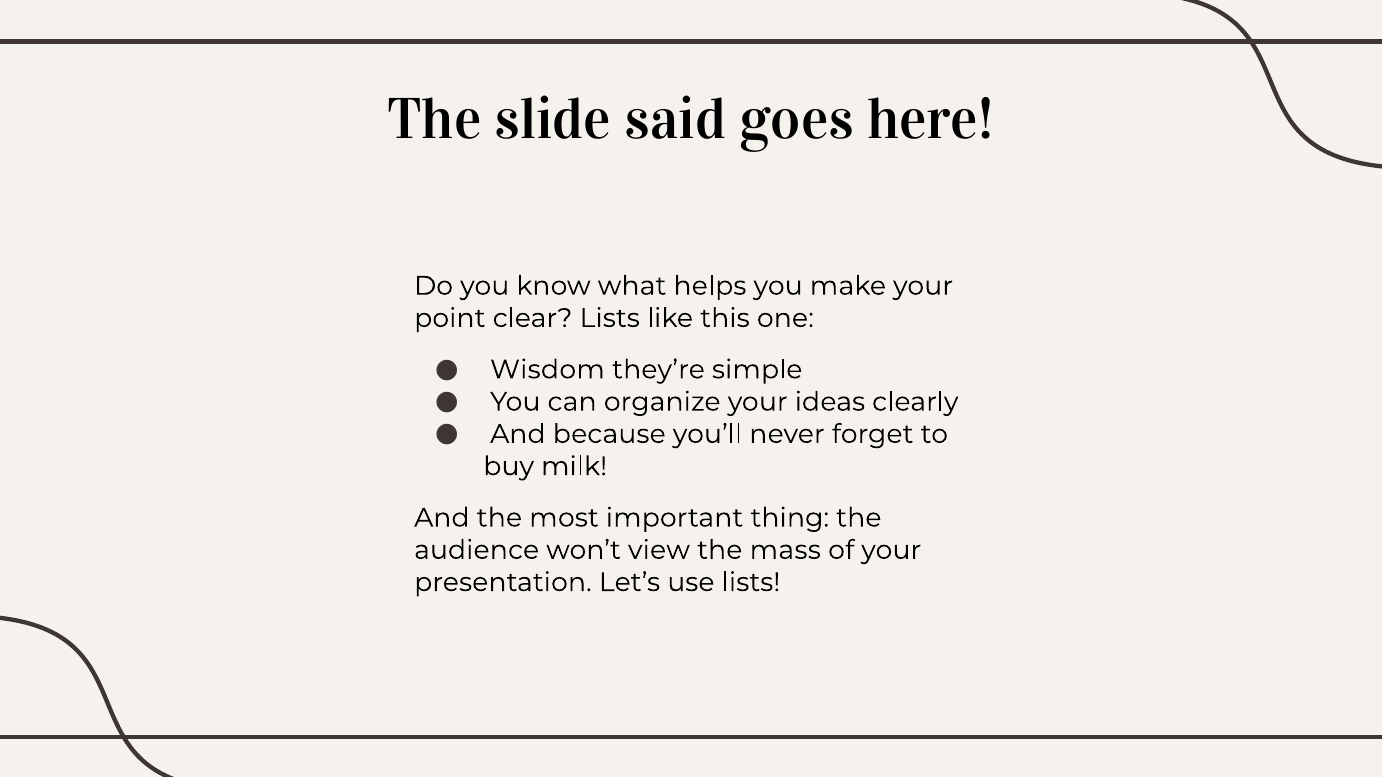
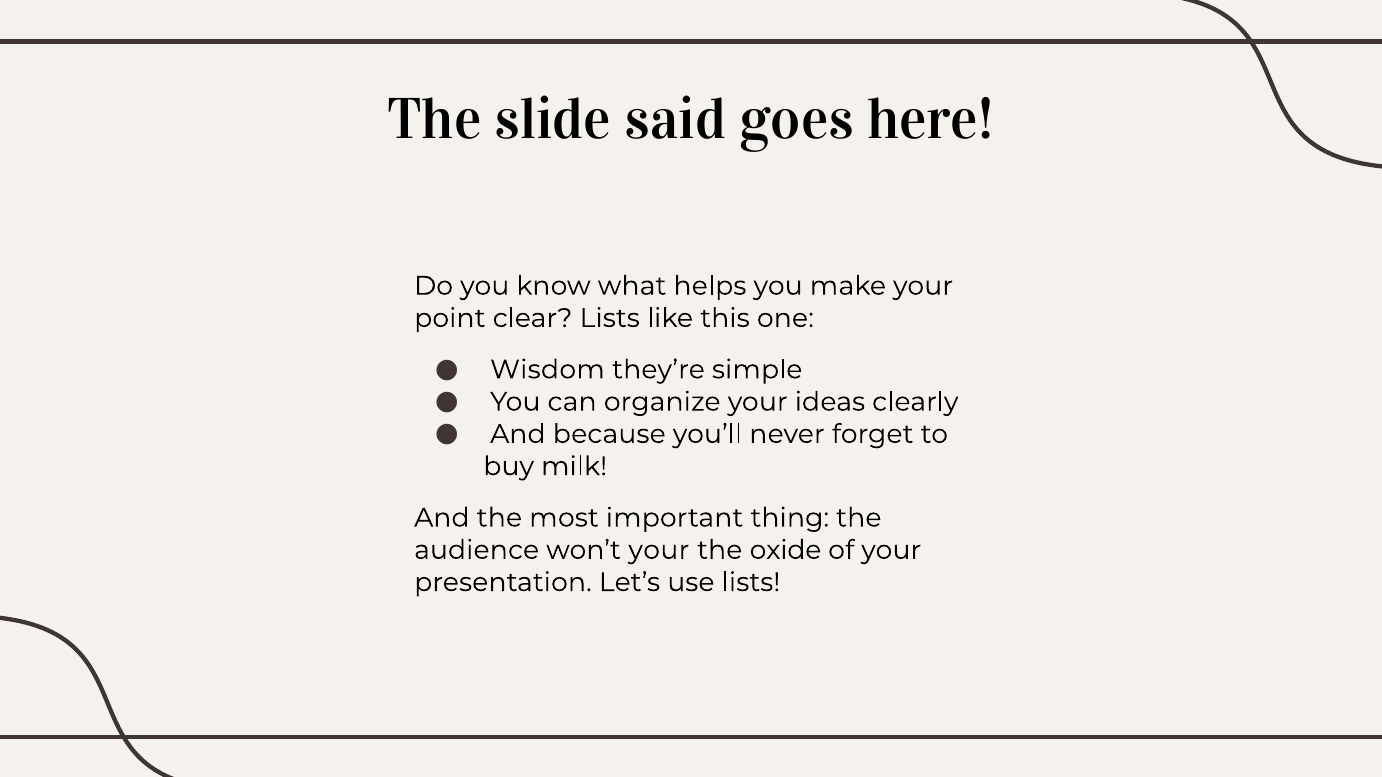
won’t view: view -> your
mass: mass -> oxide
